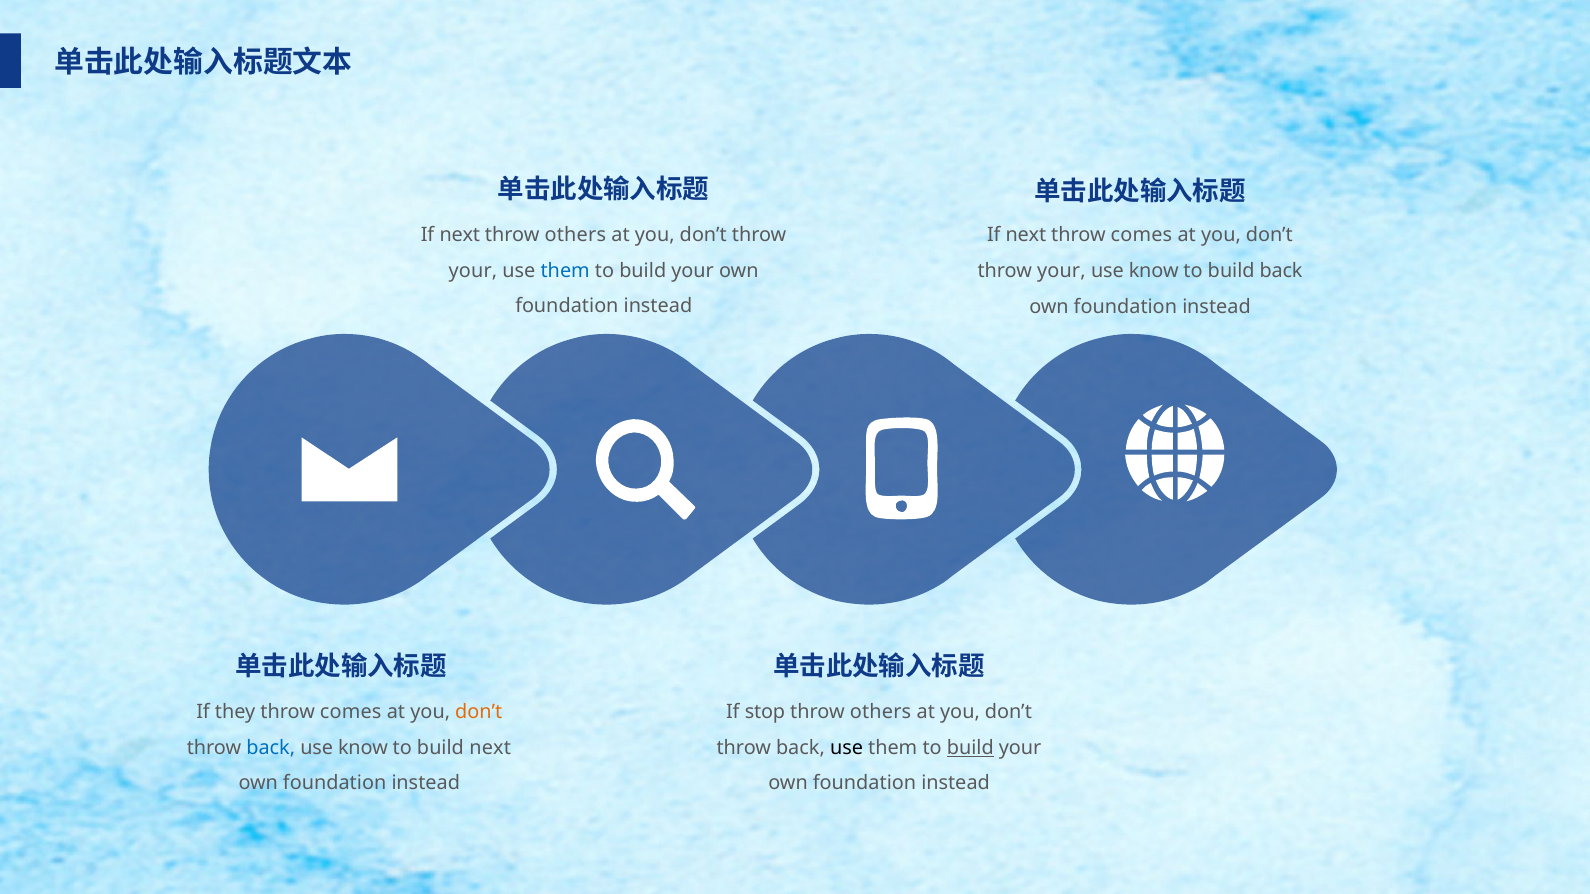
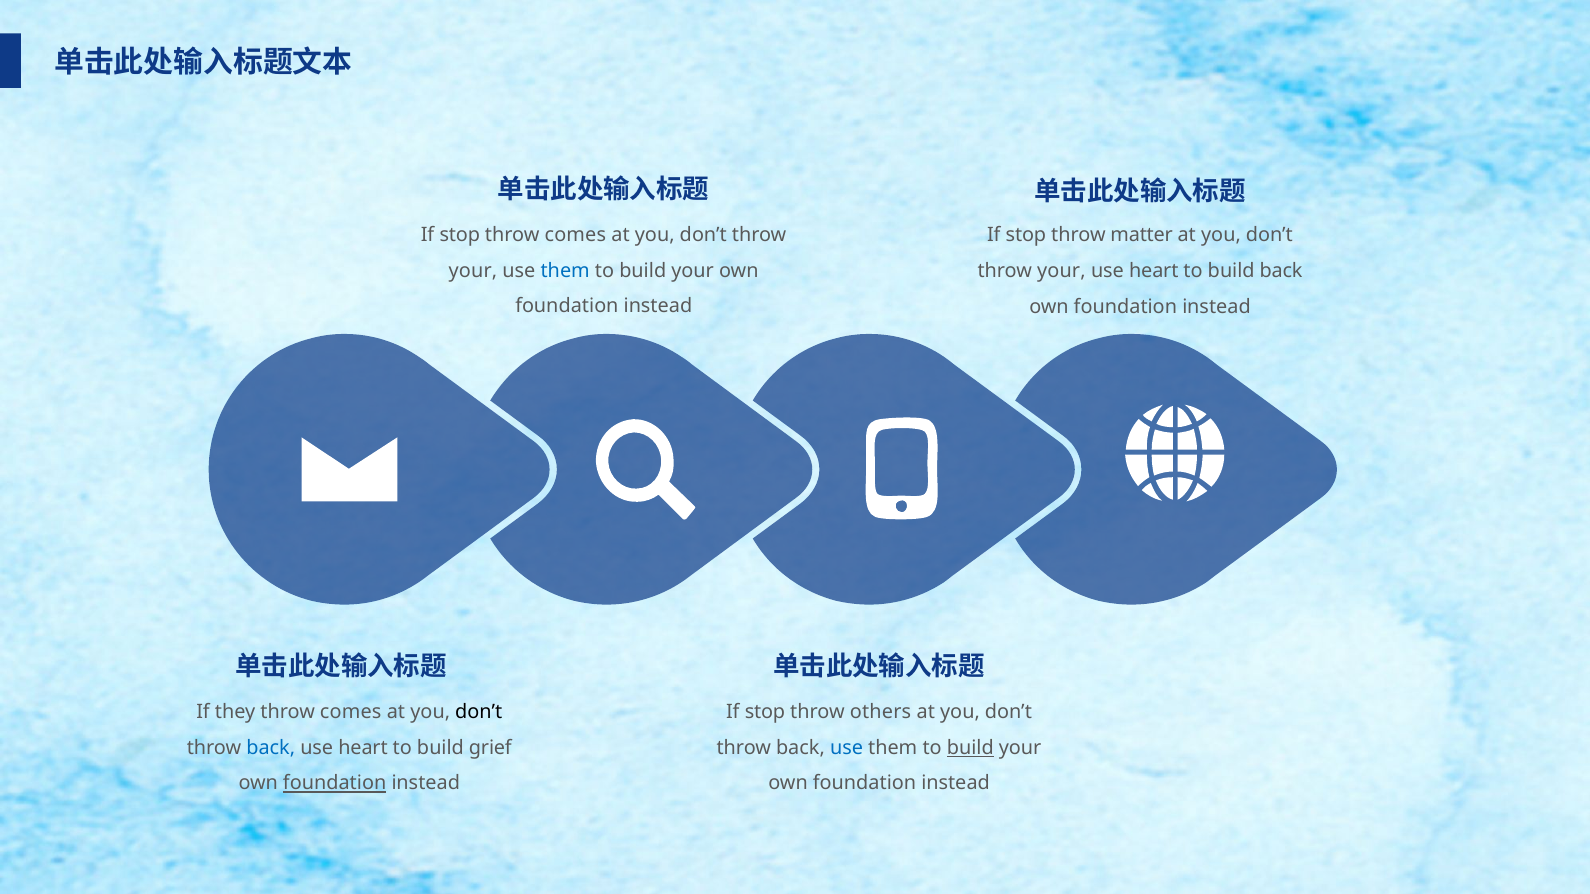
next at (460, 235): next -> stop
others at (575, 235): others -> comes
next at (1026, 235): next -> stop
comes at (1141, 235): comes -> matter
know at (1154, 271): know -> heart
don’t at (479, 712) colour: orange -> black
know at (363, 748): know -> heart
build next: next -> grief
use at (847, 748) colour: black -> blue
foundation at (335, 784) underline: none -> present
